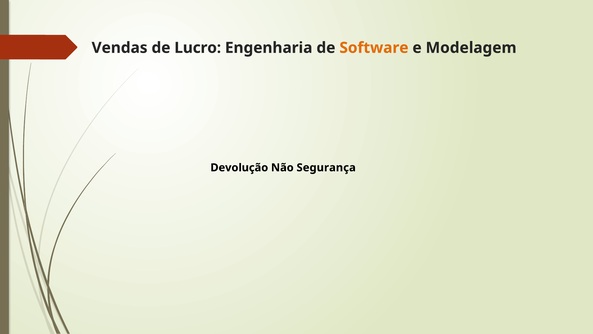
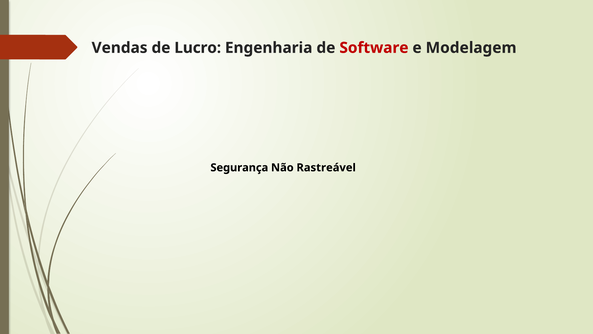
Software colour: orange -> red
Devolução: Devolução -> Segurança
Segurança: Segurança -> Rastreável
